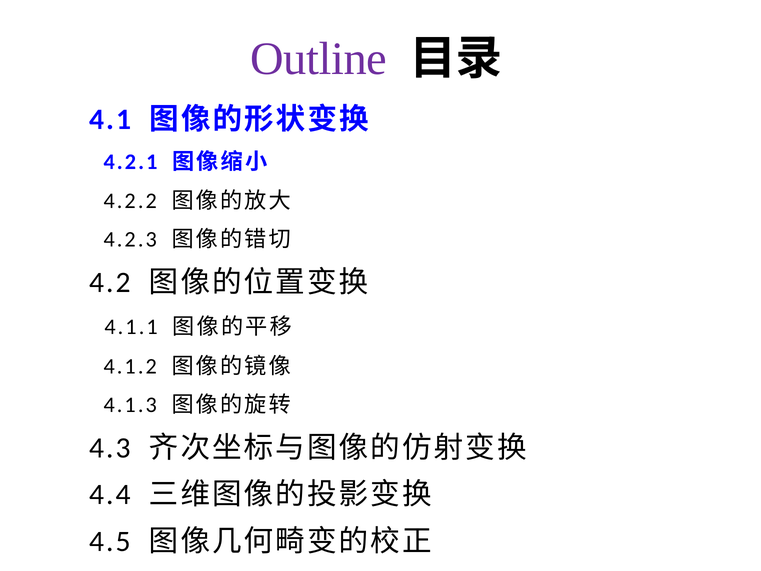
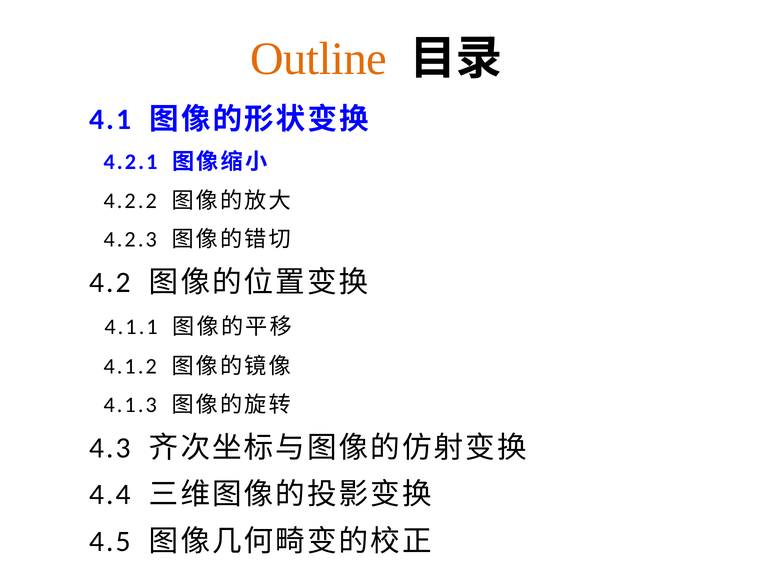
Outline colour: purple -> orange
